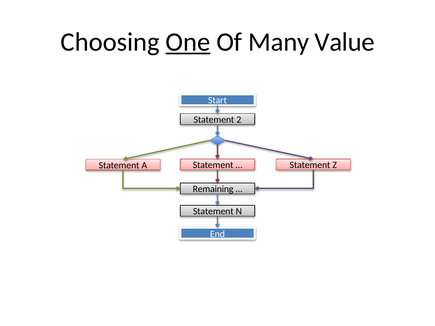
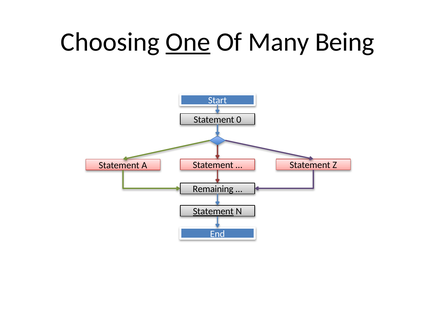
Value: Value -> Being
2: 2 -> 0
Statement at (213, 212) underline: none -> present
